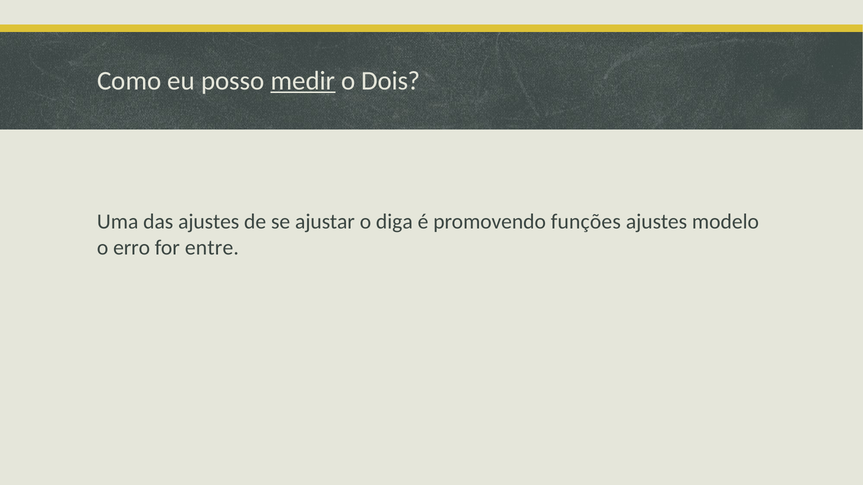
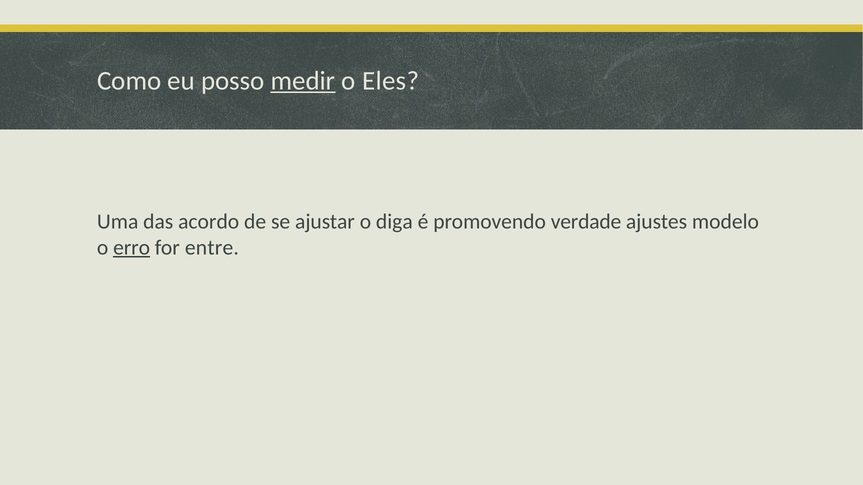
Dois: Dois -> Eles
das ajustes: ajustes -> acordo
funções: funções -> verdade
erro underline: none -> present
